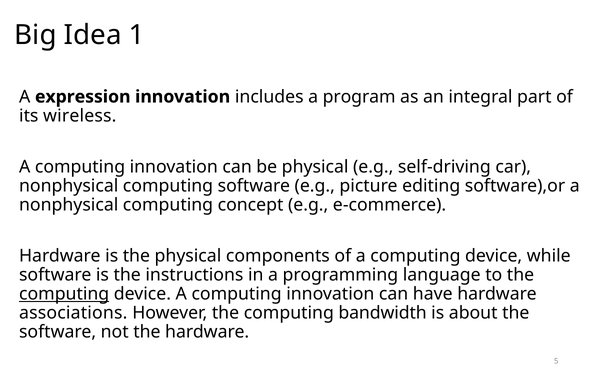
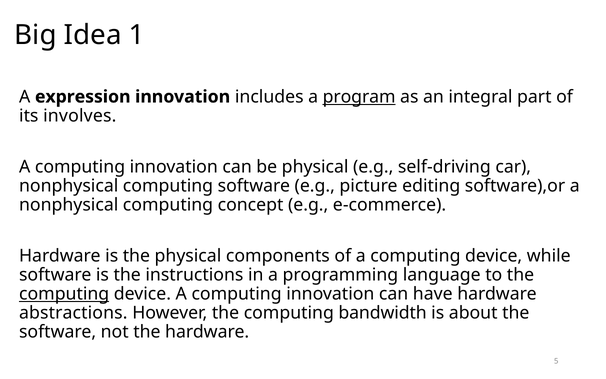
program underline: none -> present
wireless: wireless -> involves
associations: associations -> abstractions
